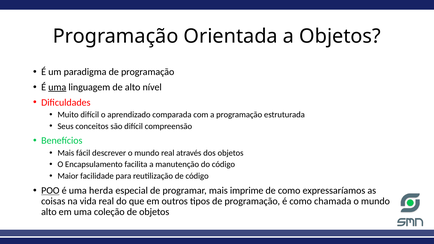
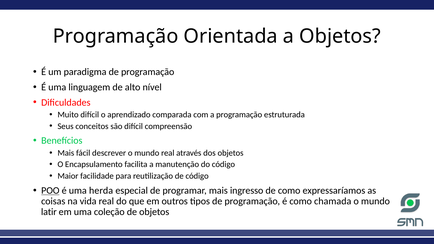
uma at (57, 87) underline: present -> none
imprime: imprime -> ingresso
alto at (49, 212): alto -> latir
